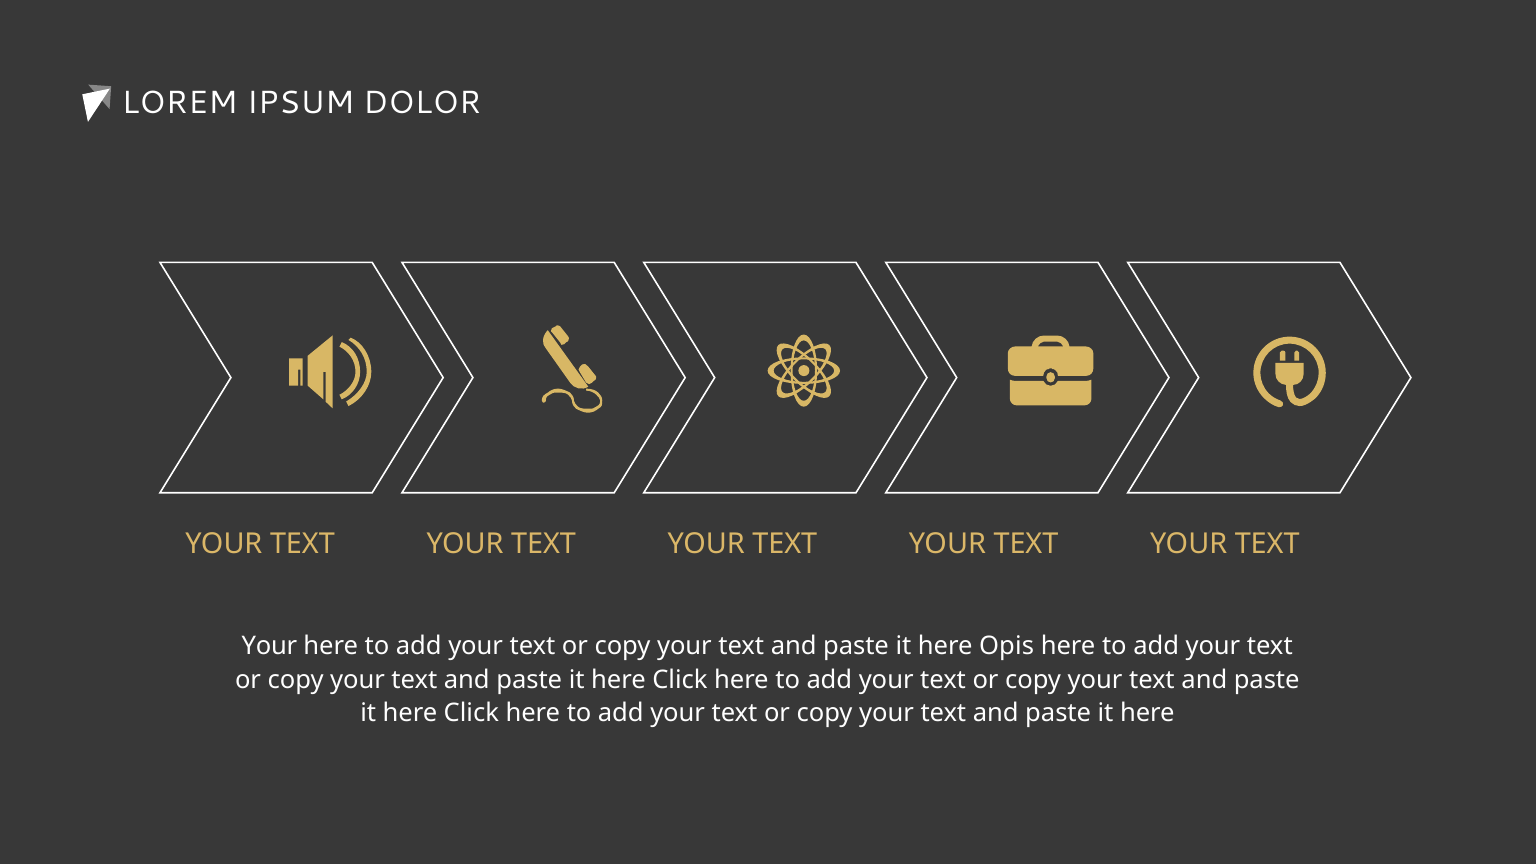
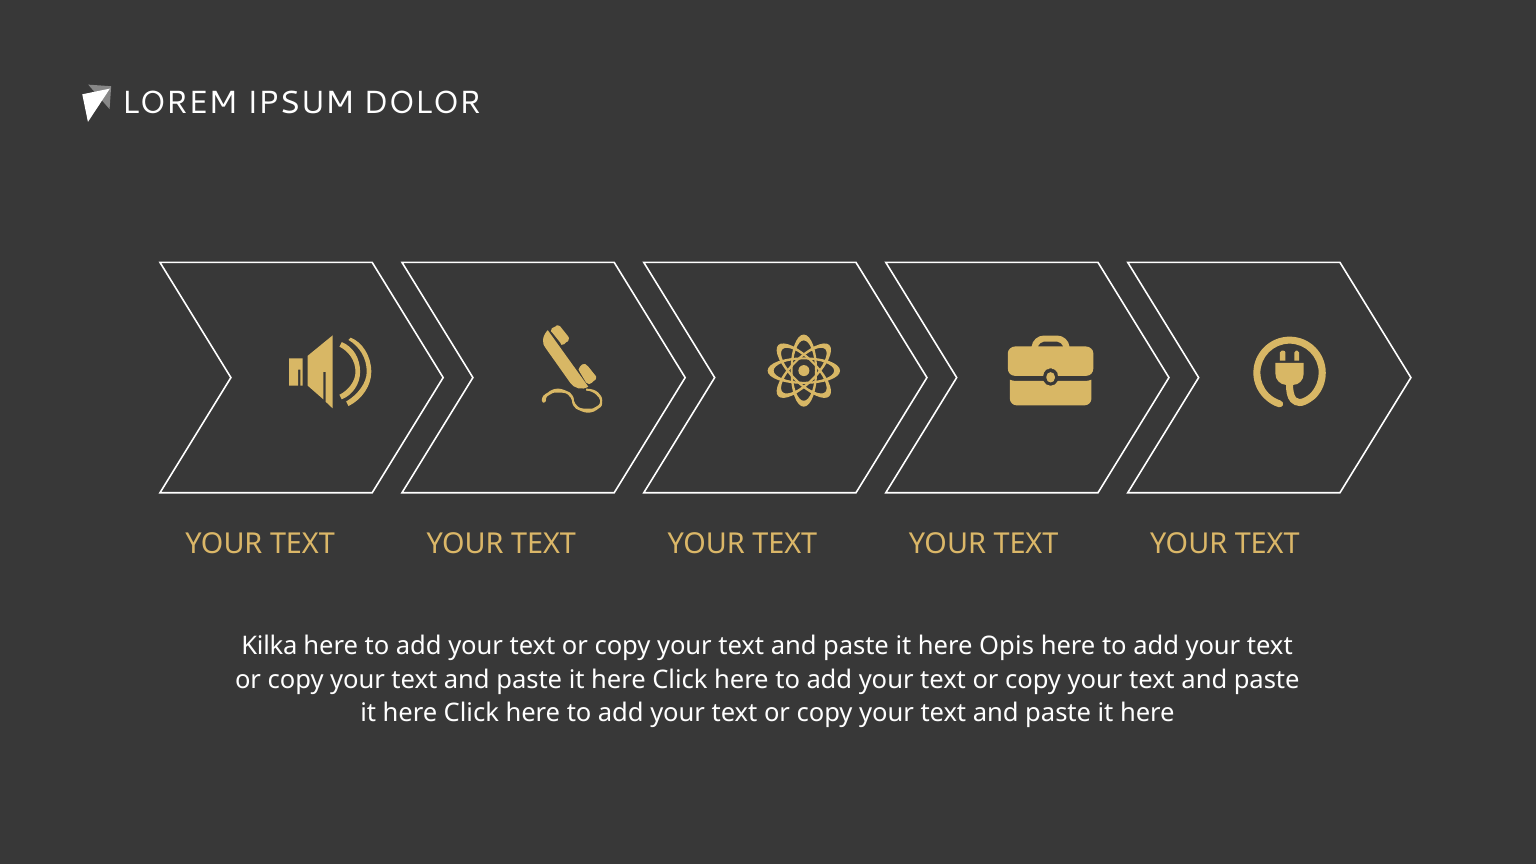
Your at (269, 646): Your -> Kilka
